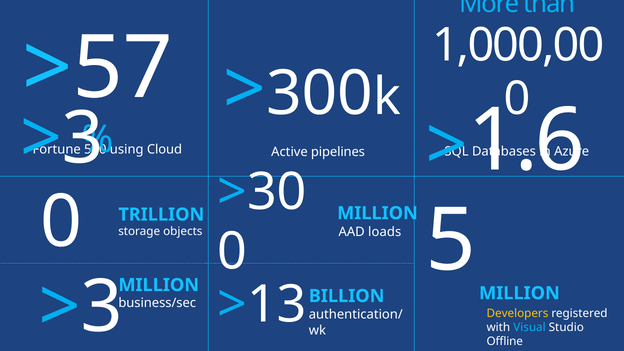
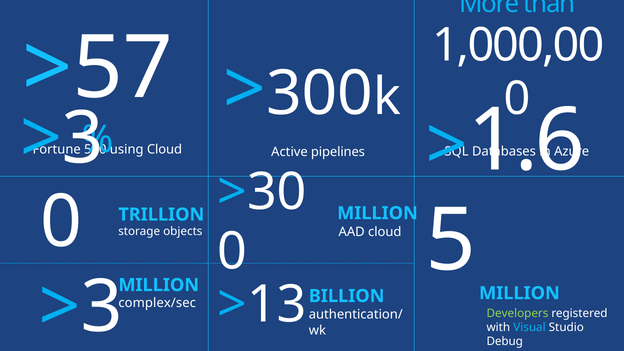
AAD loads: loads -> cloud
business/sec: business/sec -> complex/sec
Developers colour: yellow -> light green
Offline: Offline -> Debug
